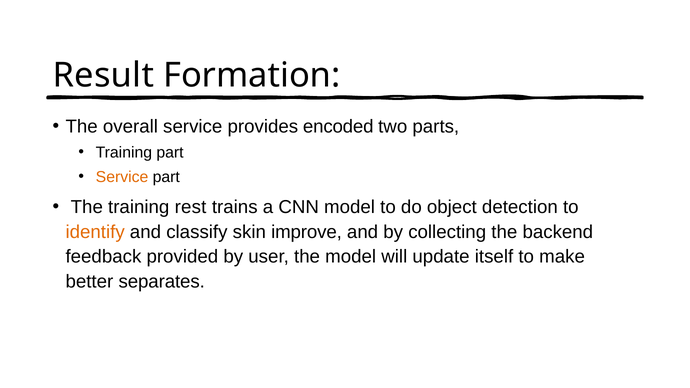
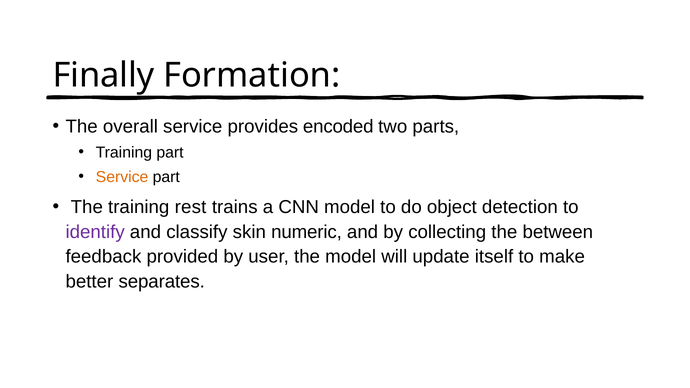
Result: Result -> Finally
identify colour: orange -> purple
improve: improve -> numeric
backend: backend -> between
